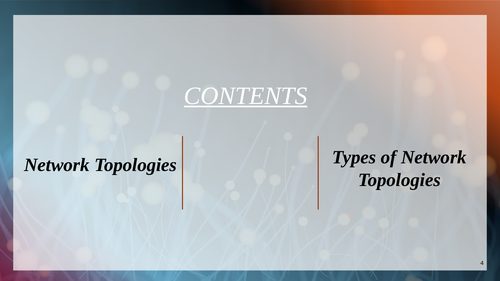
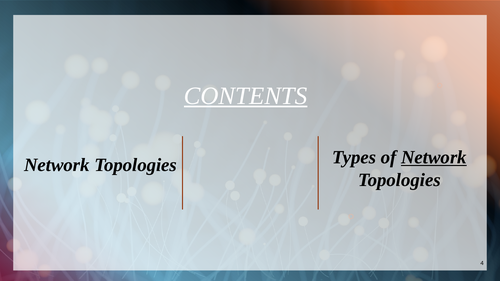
Network at (434, 158) underline: none -> present
